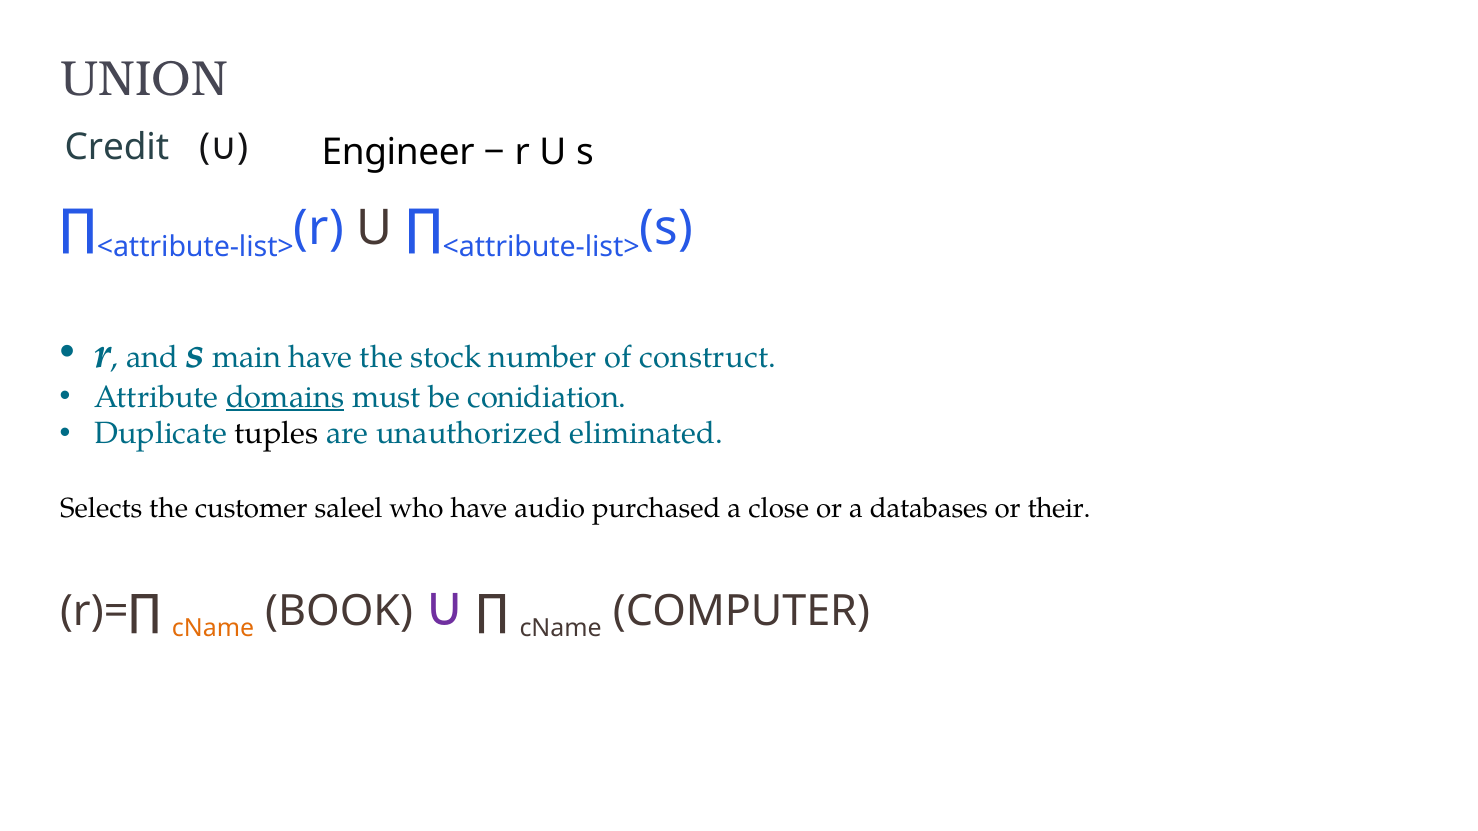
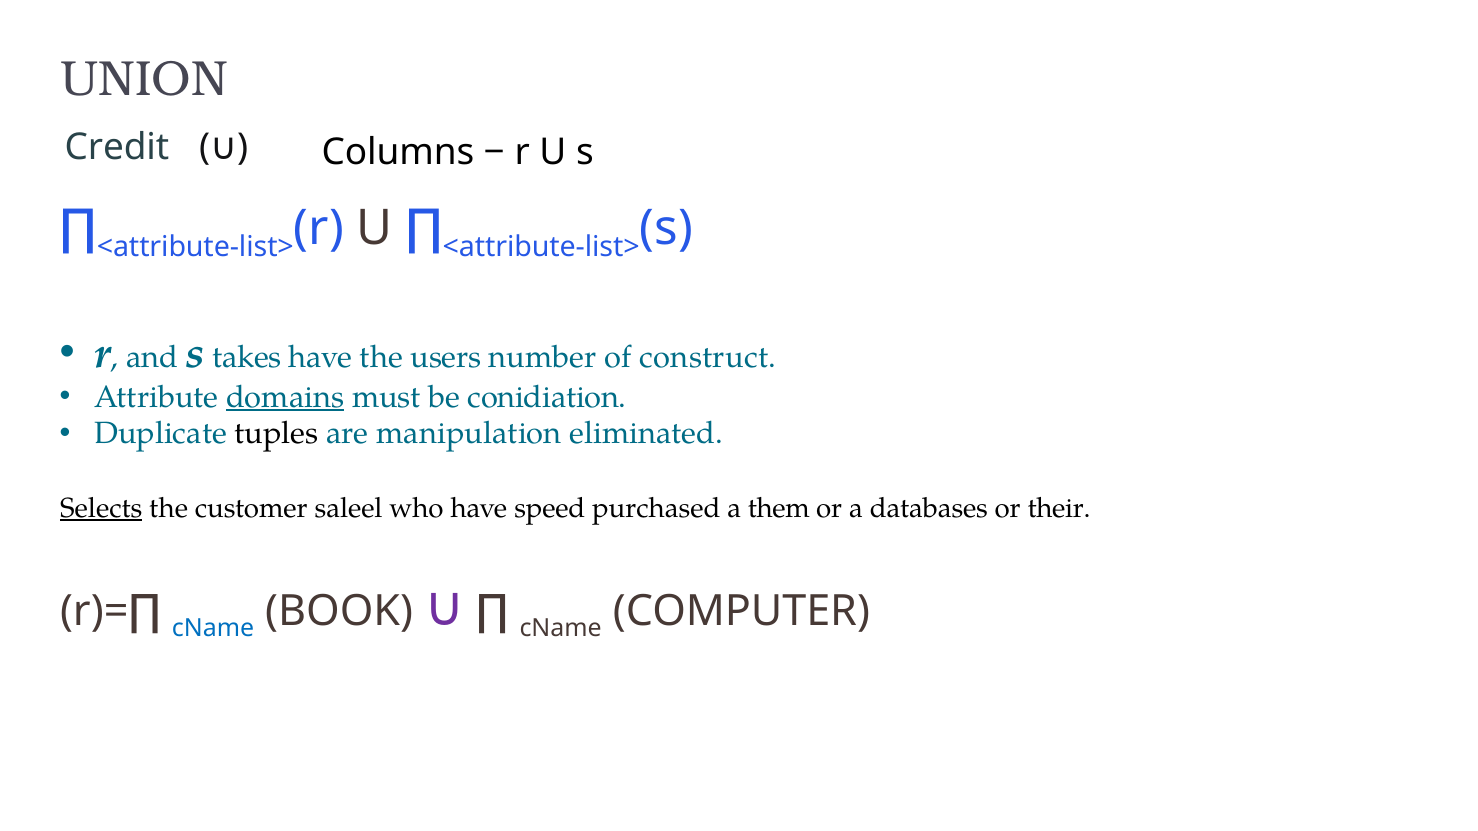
Engineer: Engineer -> Columns
main: main -> takes
stock: stock -> users
unauthorized: unauthorized -> manipulation
Selects underline: none -> present
audio: audio -> speed
close: close -> them
cName at (213, 628) colour: orange -> blue
